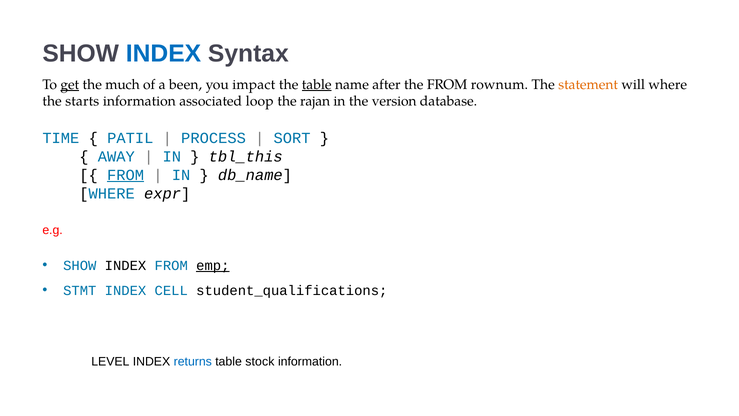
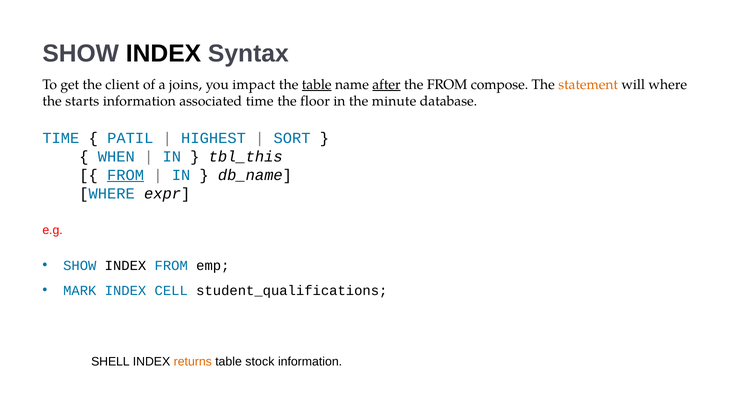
INDEX at (163, 53) colour: blue -> black
get underline: present -> none
much: much -> client
been: been -> joins
after underline: none -> present
rownum: rownum -> compose
associated loop: loop -> time
rajan: rajan -> floor
version: version -> minute
PROCESS: PROCESS -> HIGHEST
AWAY: AWAY -> WHEN
emp underline: present -> none
STMT: STMT -> MARK
LEVEL: LEVEL -> SHELL
returns colour: blue -> orange
